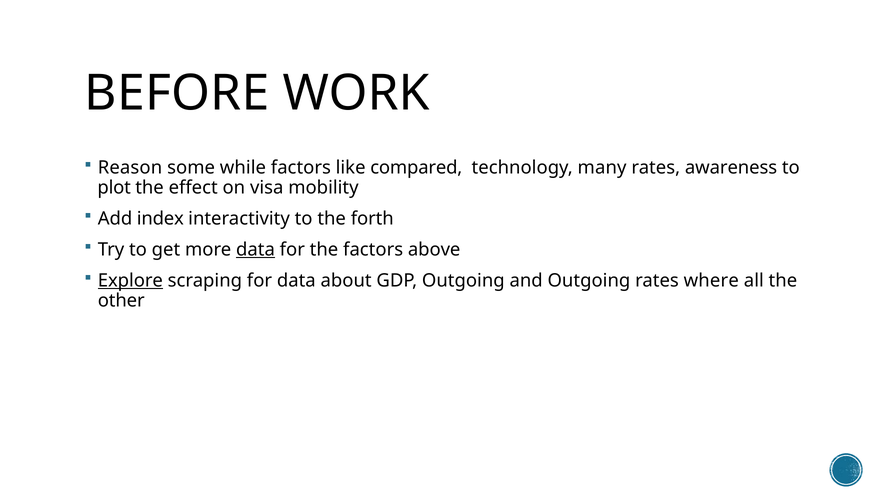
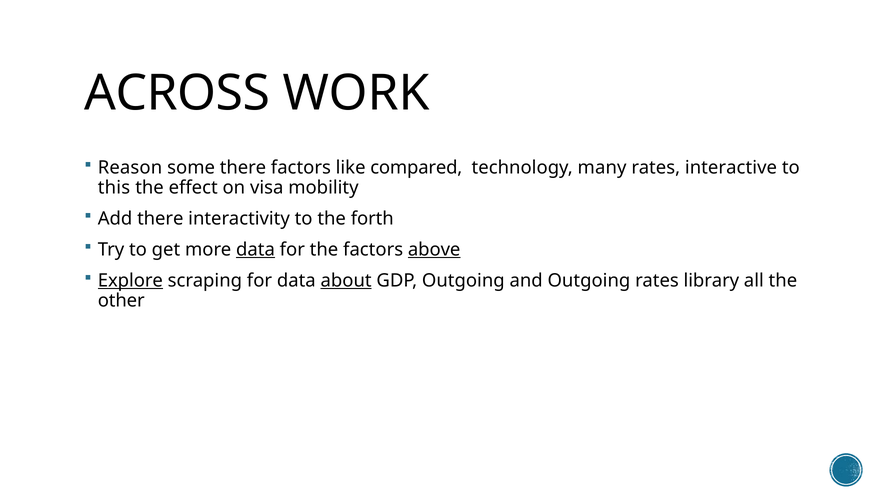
BEFORE: BEFORE -> ACROSS
some while: while -> there
awareness: awareness -> interactive
plot: plot -> this
Add index: index -> there
above underline: none -> present
about underline: none -> present
where: where -> library
